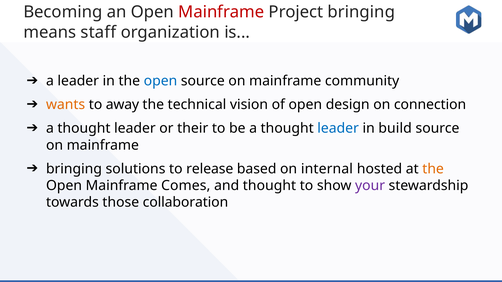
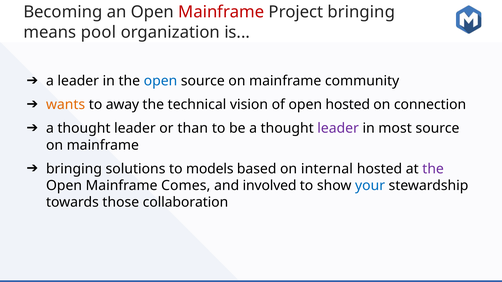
staff: staff -> pool
open design: design -> hosted
their: their -> than
leader at (338, 129) colour: blue -> purple
build: build -> most
release: release -> models
the at (433, 169) colour: orange -> purple
and thought: thought -> involved
your colour: purple -> blue
